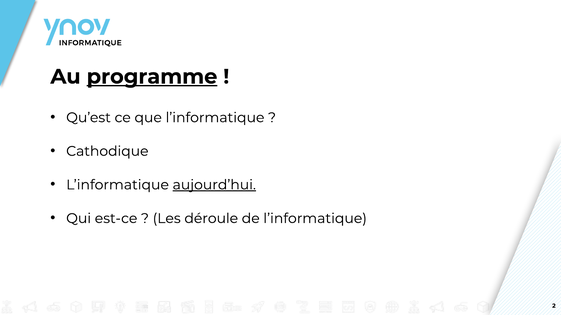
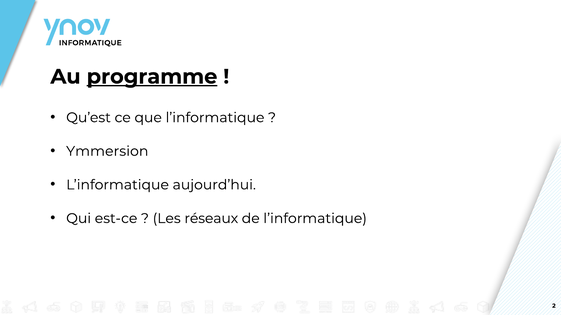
Cathodique: Cathodique -> Ymmersion
aujourd’hui underline: present -> none
déroule: déroule -> réseaux
